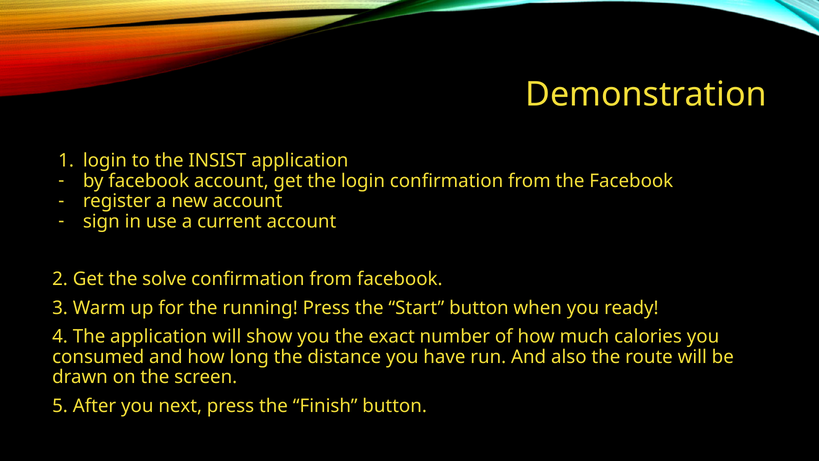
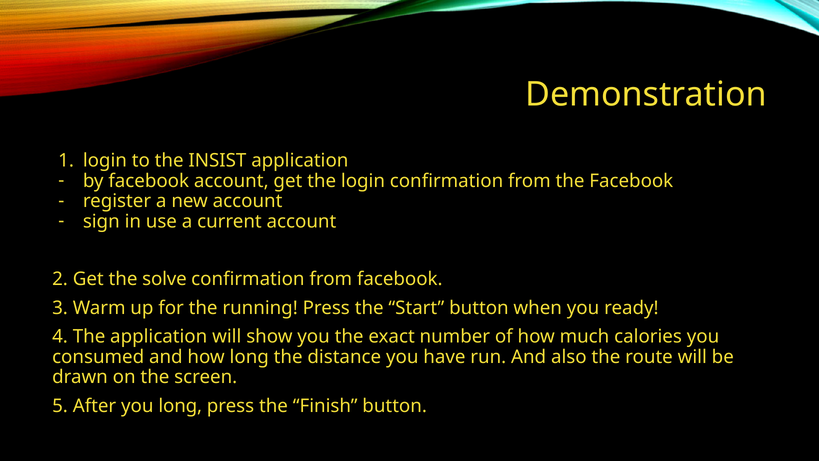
you next: next -> long
